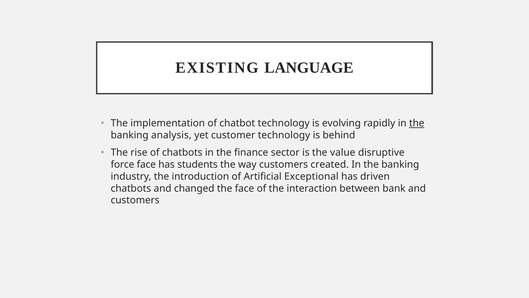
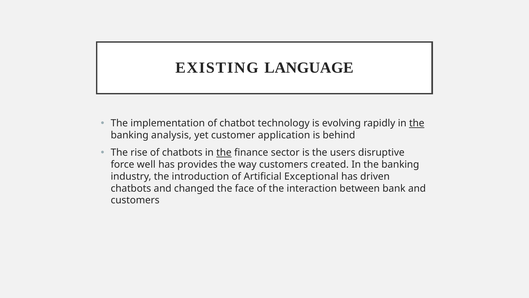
customer technology: technology -> application
the at (224, 152) underline: none -> present
value: value -> users
force face: face -> well
students: students -> provides
